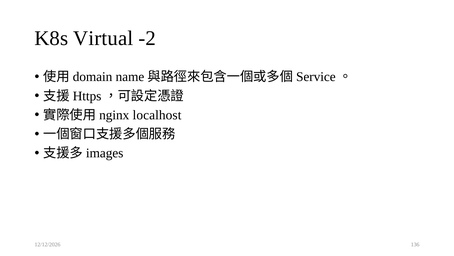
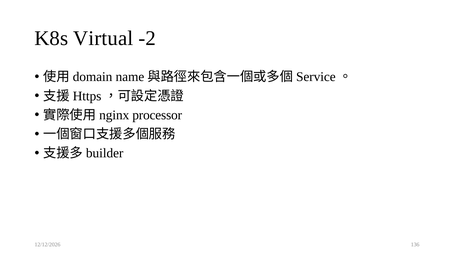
localhost: localhost -> processor
images: images -> builder
